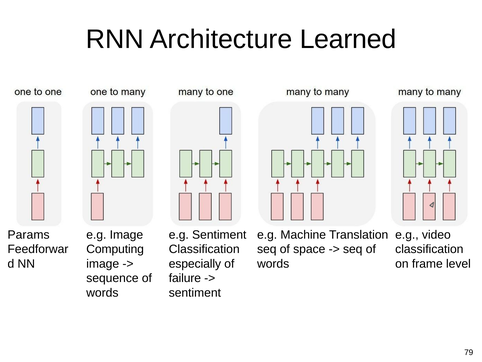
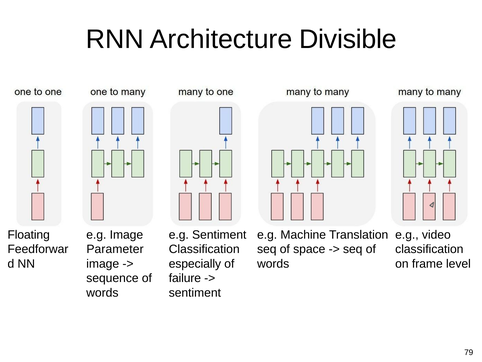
Learned: Learned -> Divisible
Params: Params -> Floating
Computing: Computing -> Parameter
